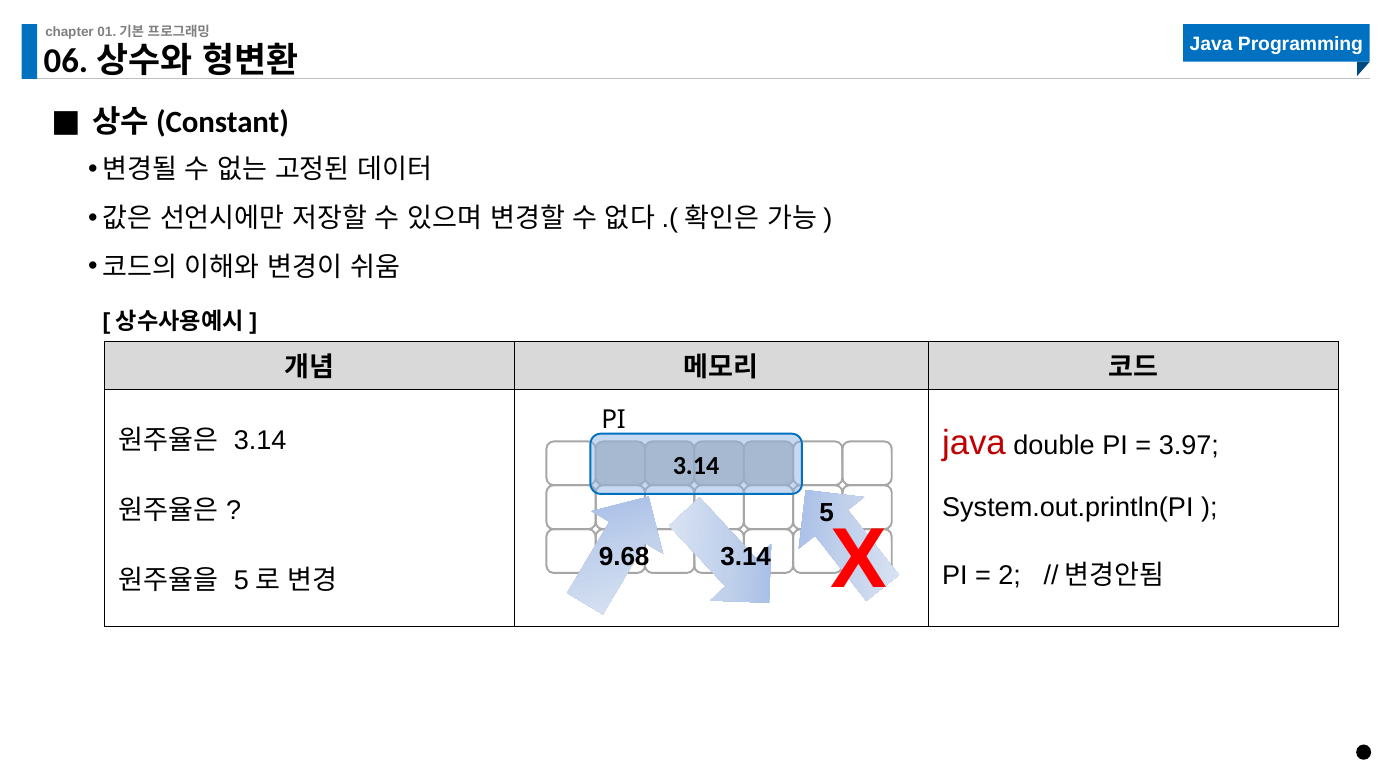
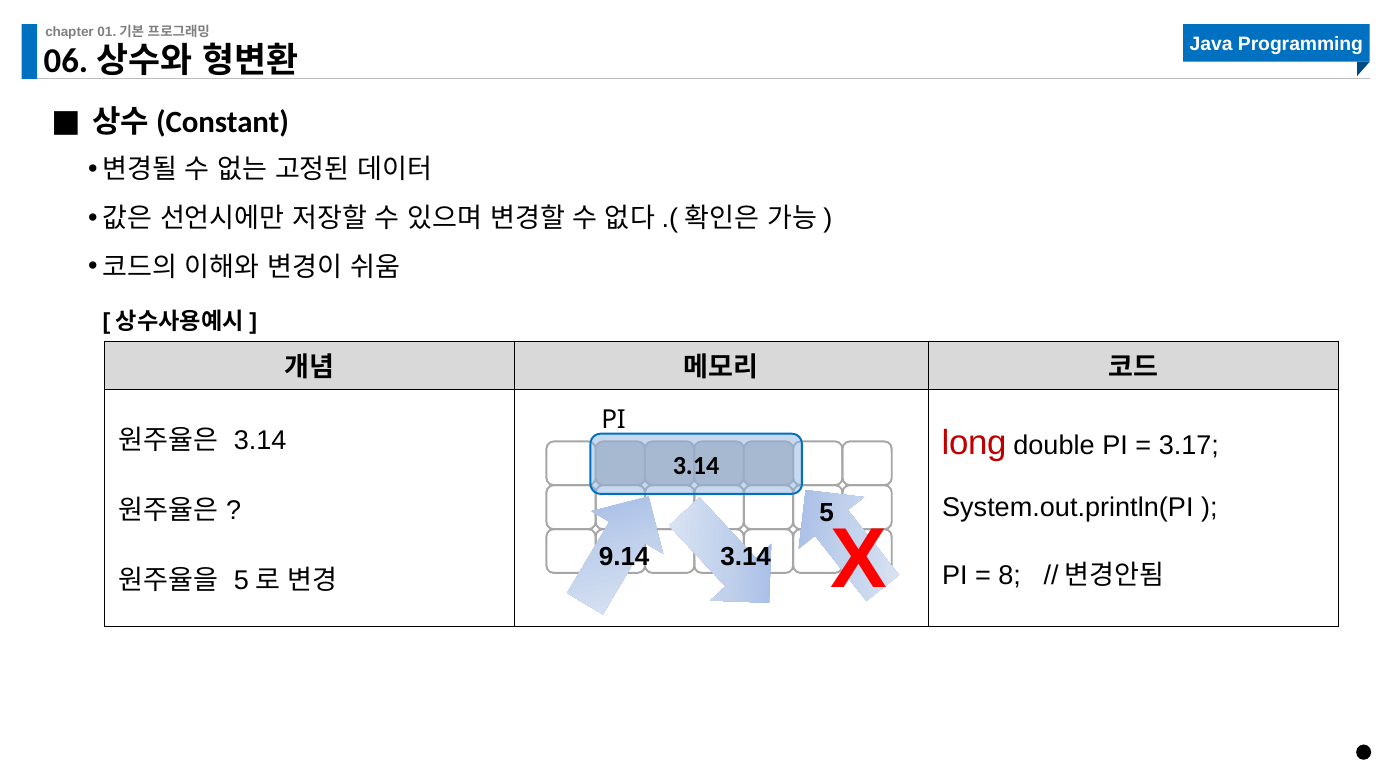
java at (974, 443): java -> long
3.97: 3.97 -> 3.17
9.68: 9.68 -> 9.14
2: 2 -> 8
